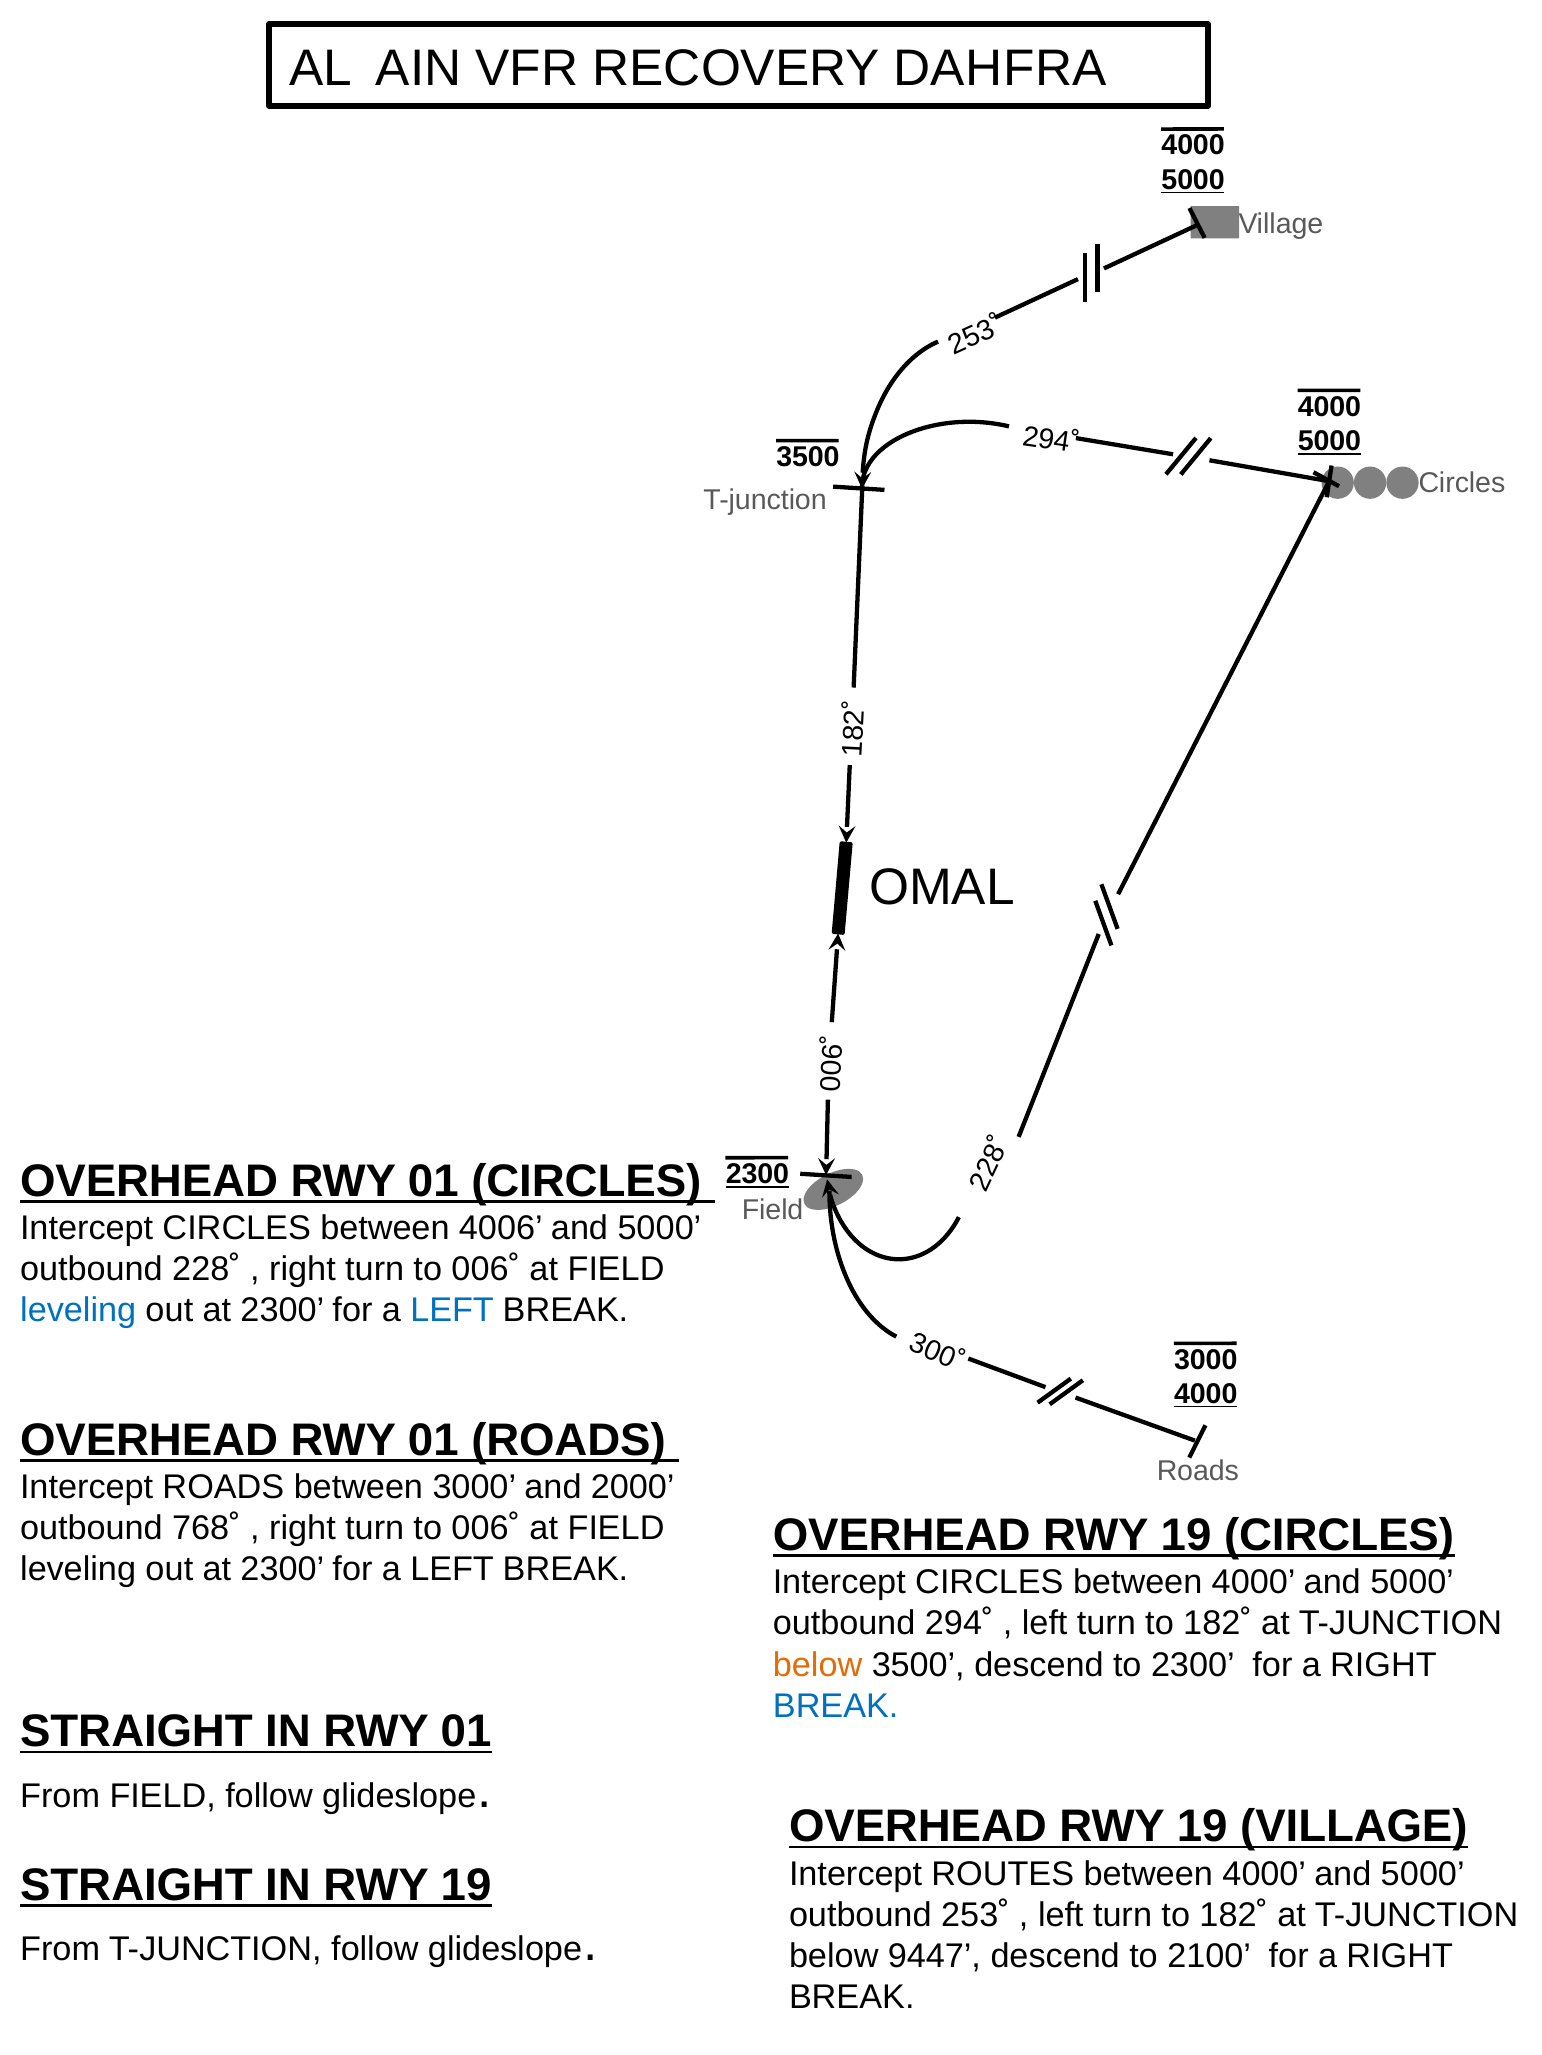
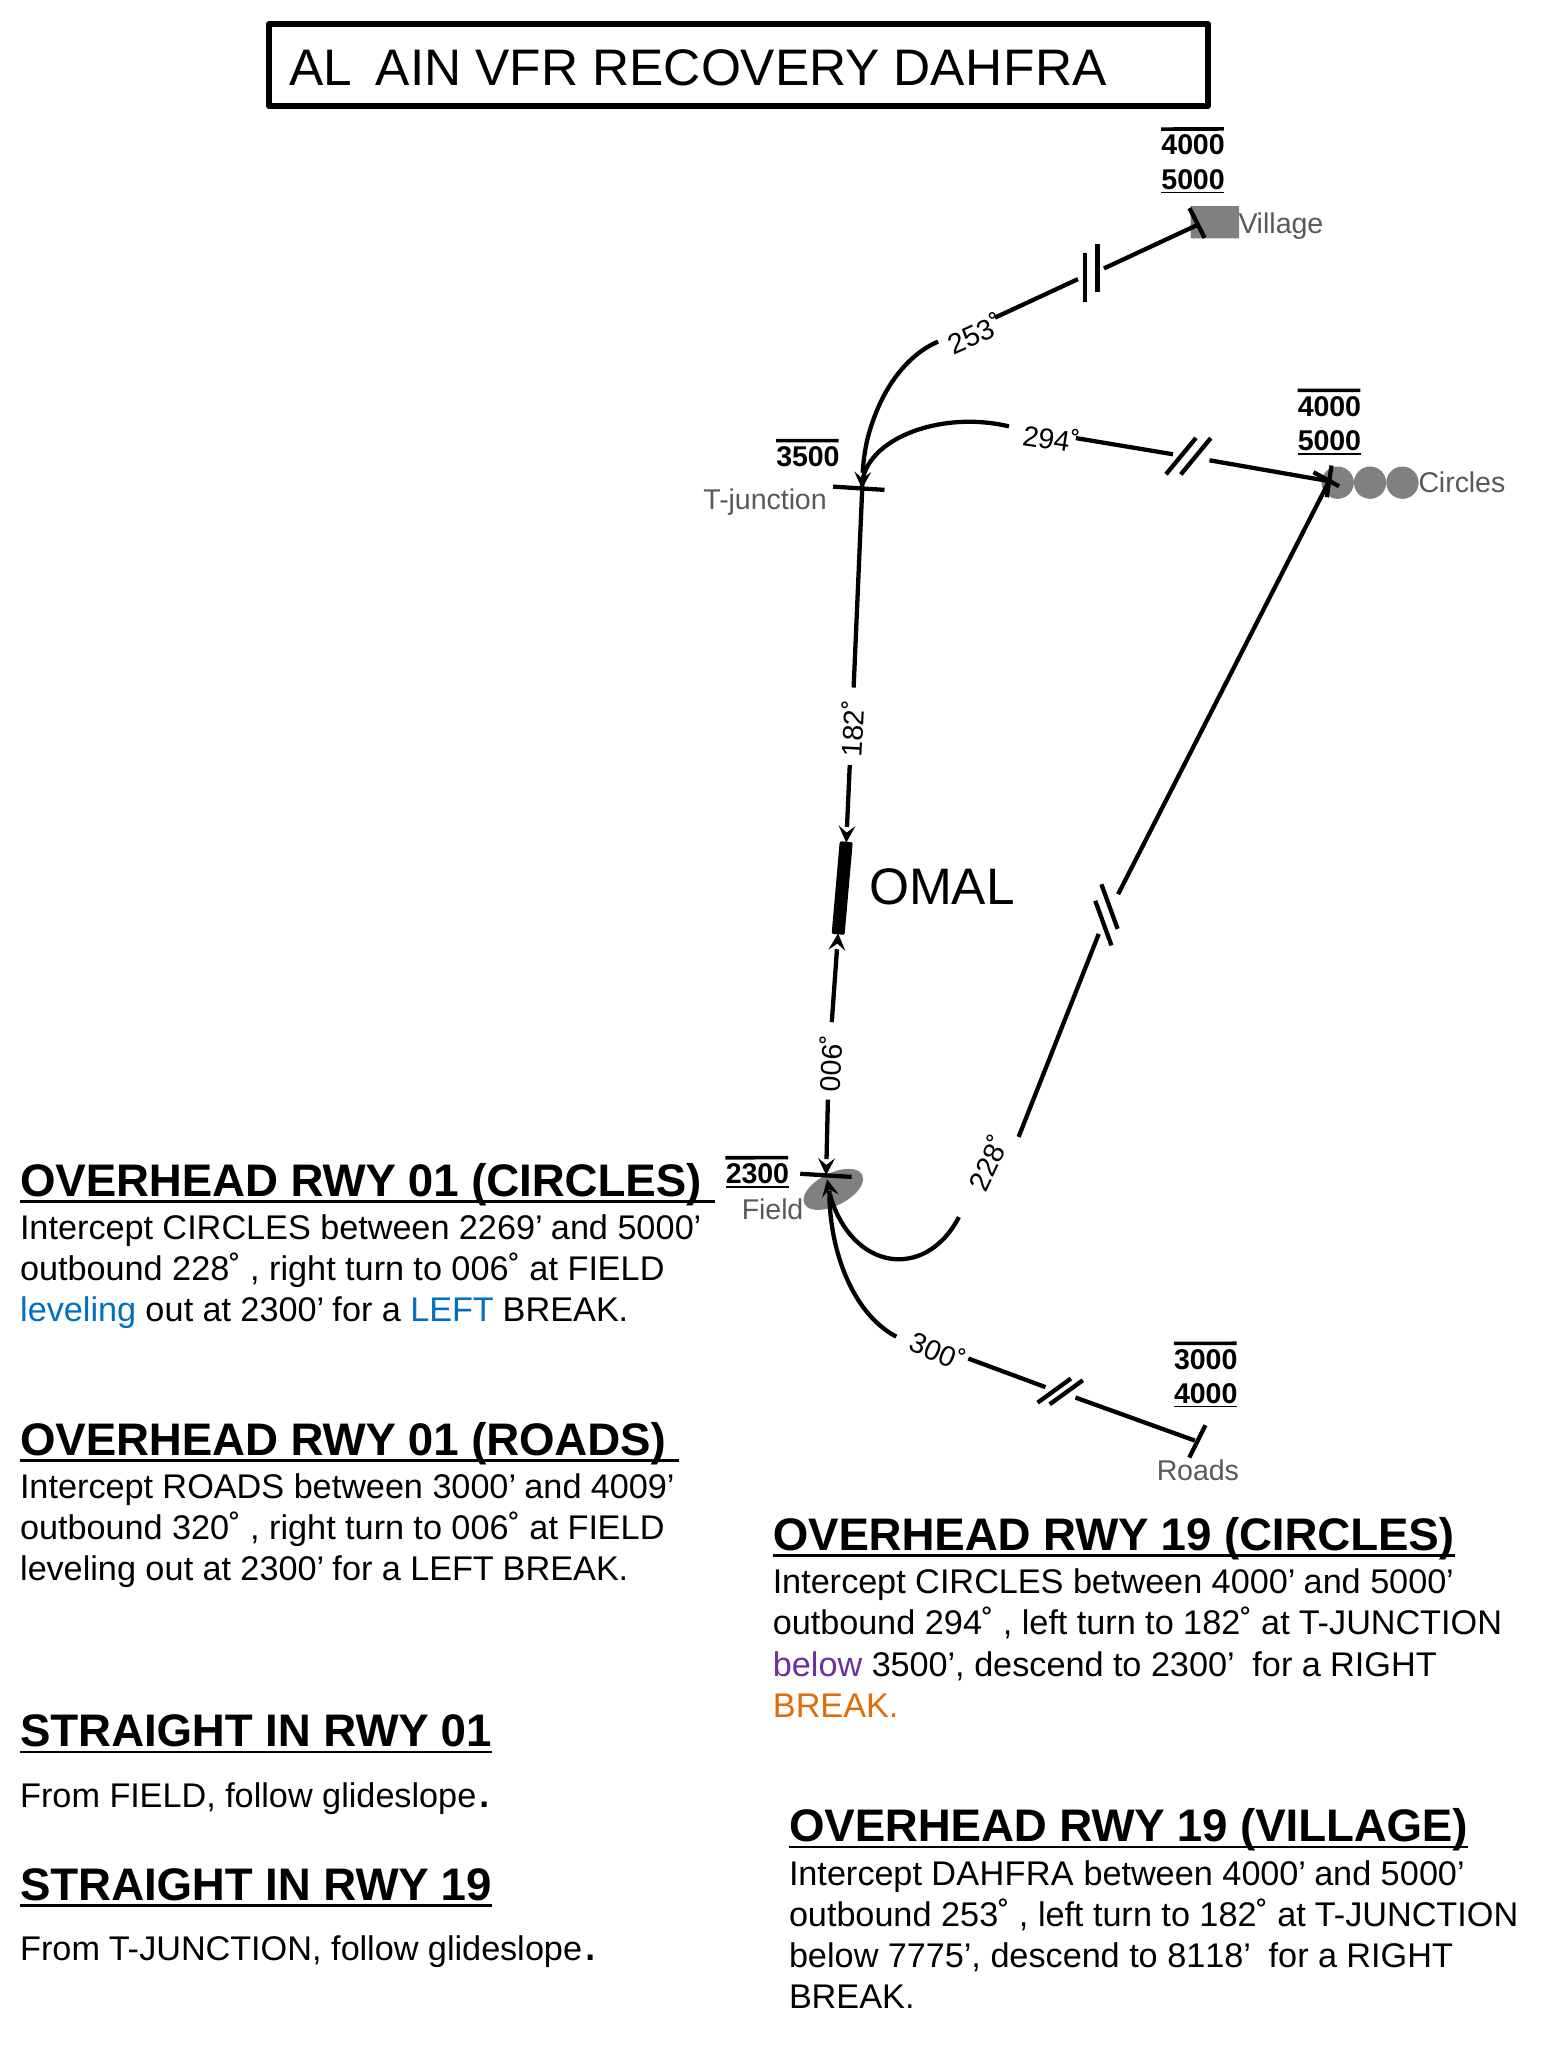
4006: 4006 -> 2269
2000: 2000 -> 4009
768˚: 768˚ -> 320˚
below at (818, 1666) colour: orange -> purple
BREAK at (836, 1707) colour: blue -> orange
Intercept ROUTES: ROUTES -> DAHFRA
9447: 9447 -> 7775
2100: 2100 -> 8118
